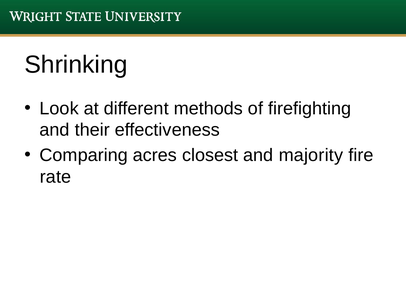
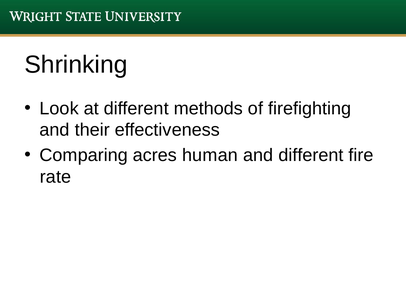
closest: closest -> human
and majority: majority -> different
